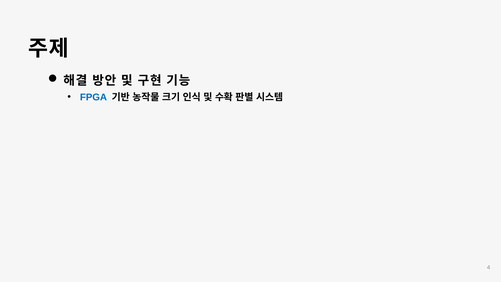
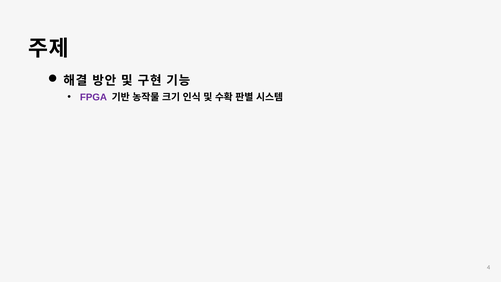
FPGA colour: blue -> purple
